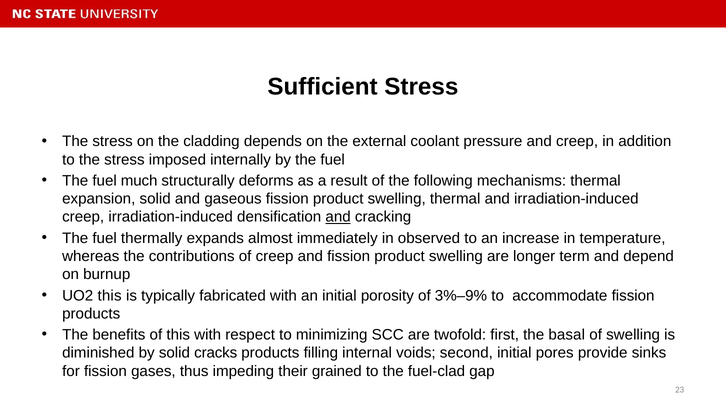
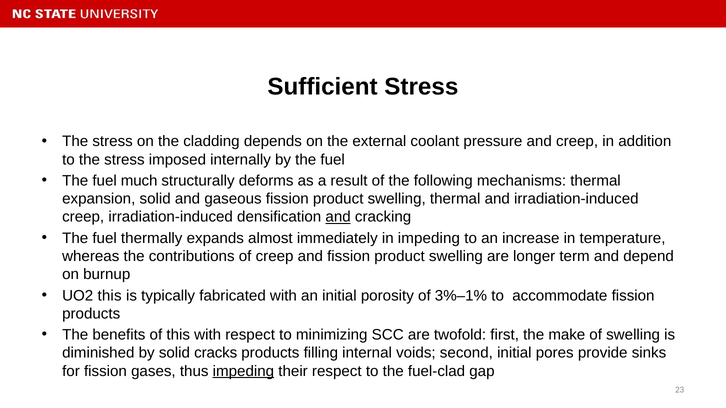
in observed: observed -> impeding
3%–9%: 3%–9% -> 3%–1%
basal: basal -> make
impeding at (243, 371) underline: none -> present
their grained: grained -> respect
